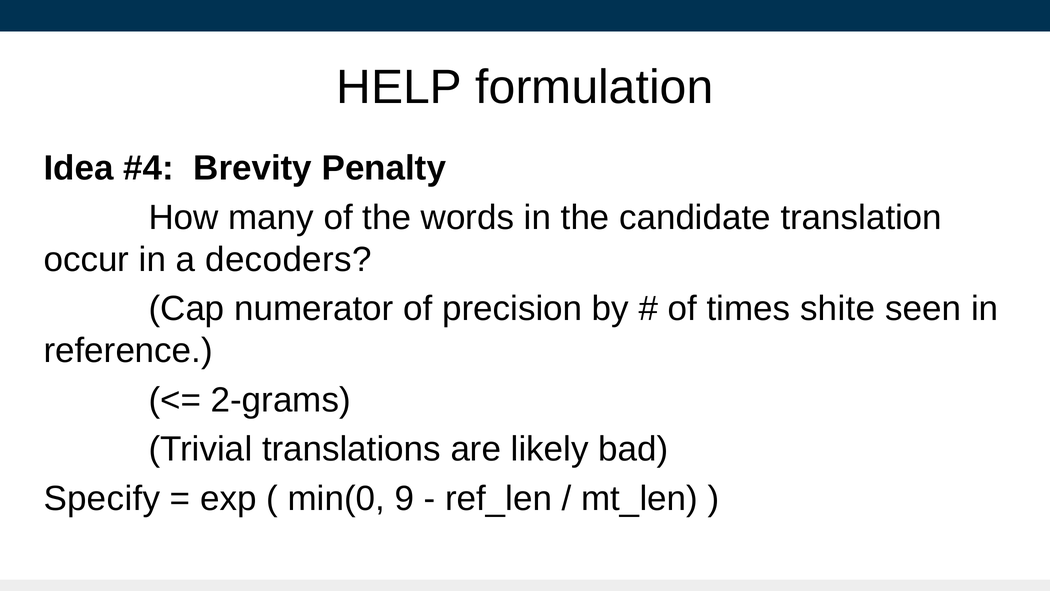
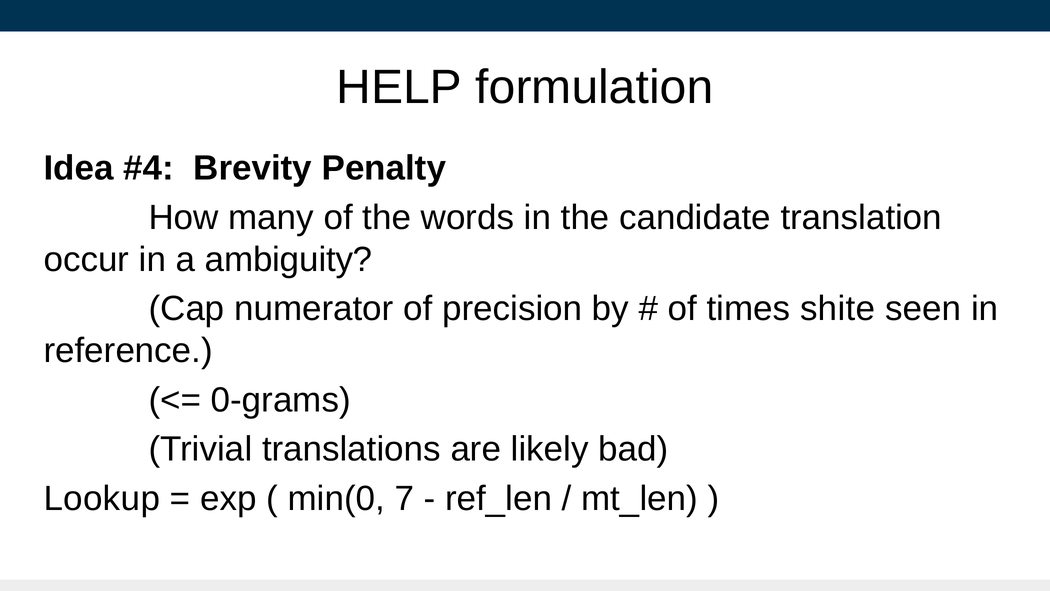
decoders: decoders -> ambiguity
2-grams: 2-grams -> 0-grams
Specify: Specify -> Lookup
9: 9 -> 7
